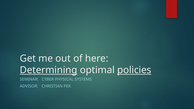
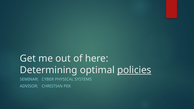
Determining underline: present -> none
